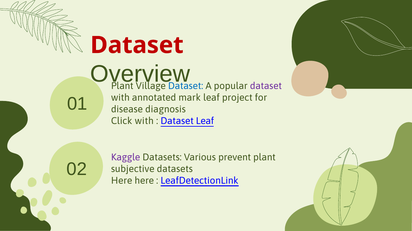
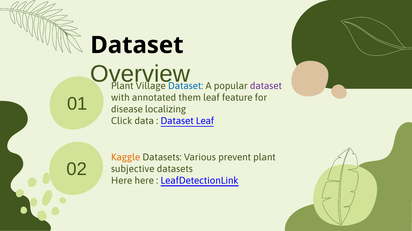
Dataset at (137, 45) colour: red -> black
mark: mark -> them
project: project -> feature
diagnosis: diagnosis -> localizing
Click with: with -> data
Kaggle colour: purple -> orange
